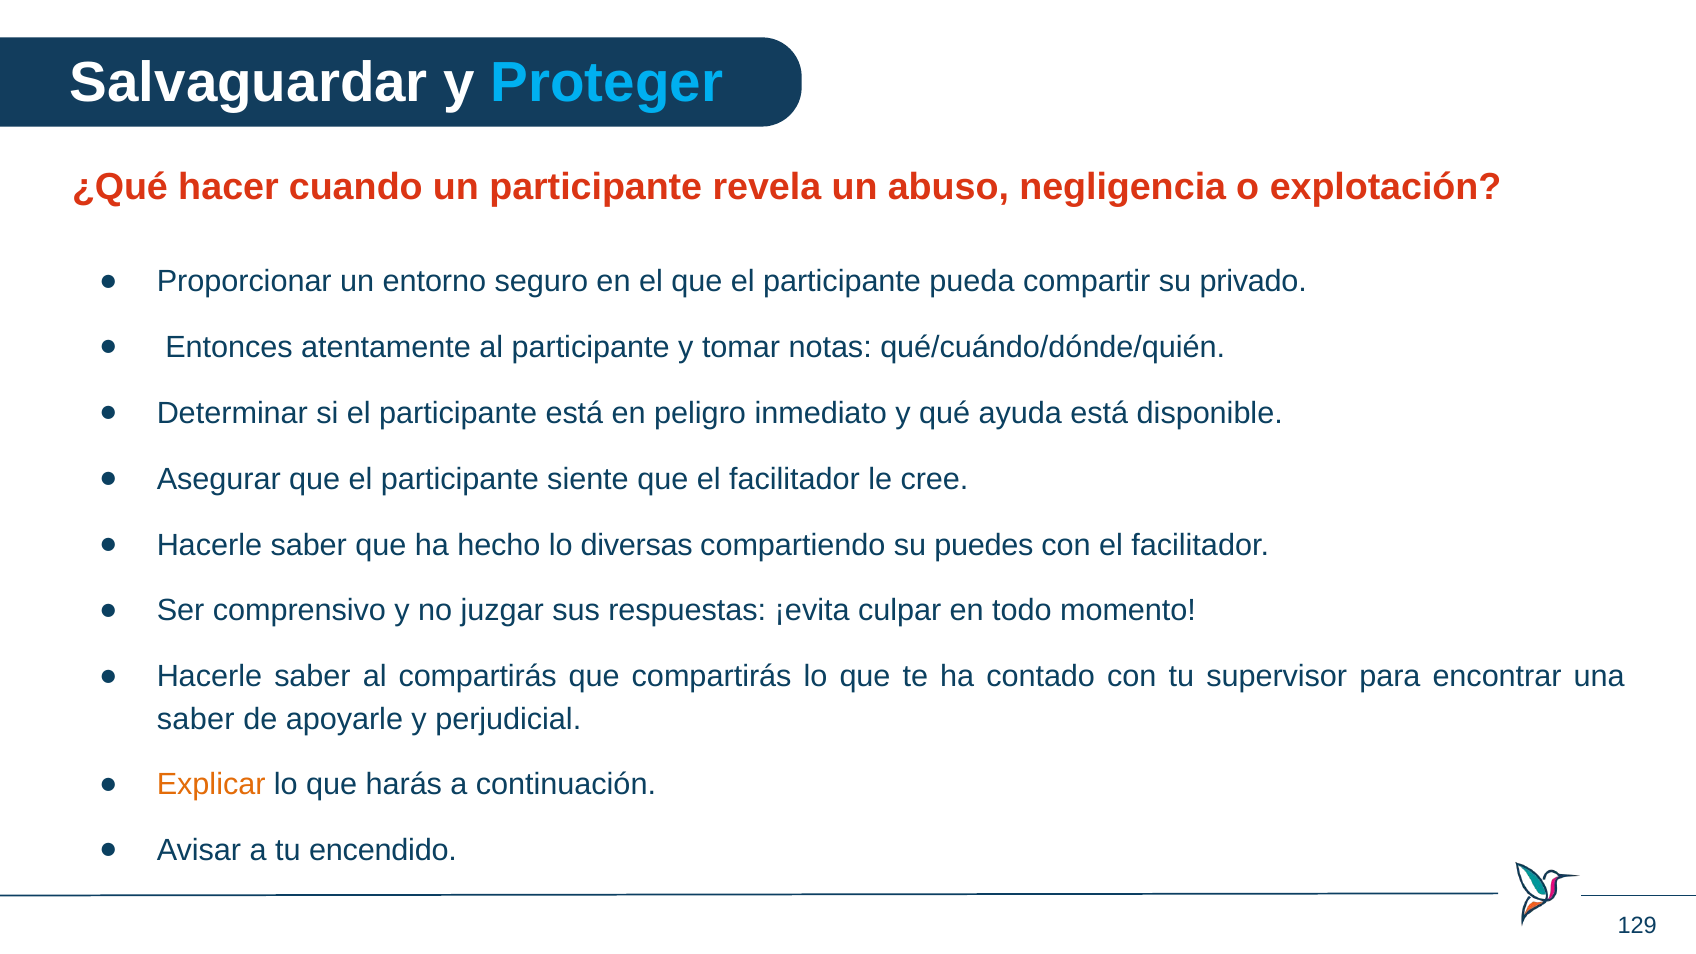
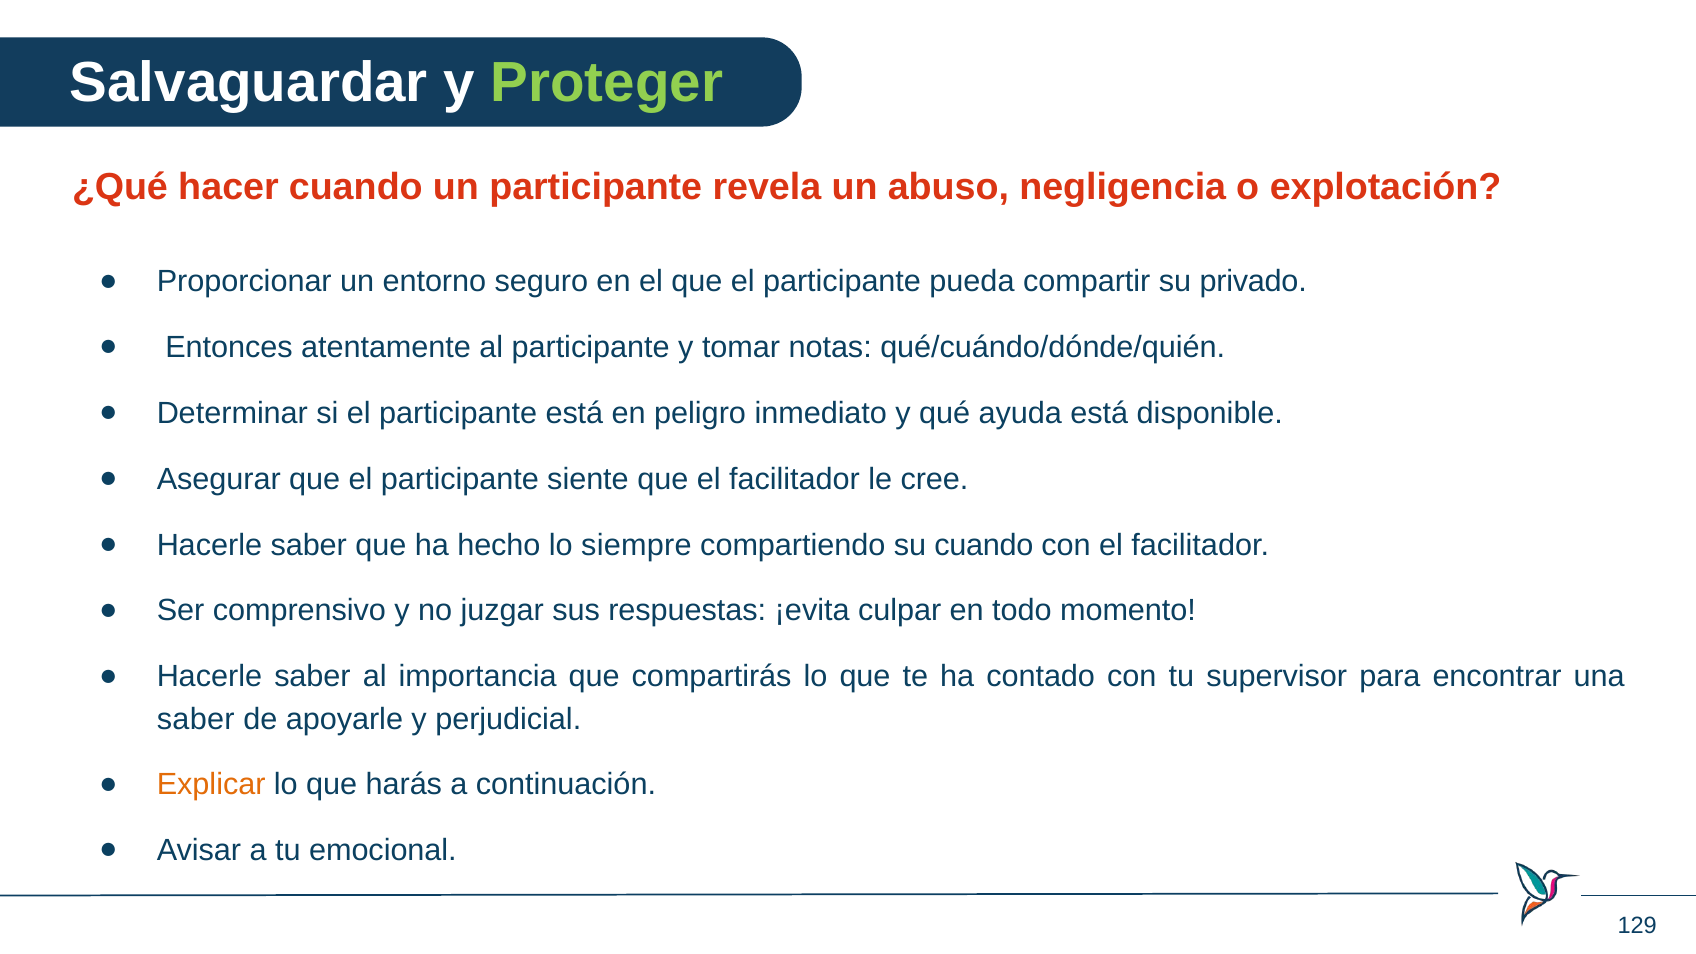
Proteger colour: light blue -> light green
diversas: diversas -> siempre
su puedes: puedes -> cuando
al compartirás: compartirás -> importancia
encendido: encendido -> emocional
